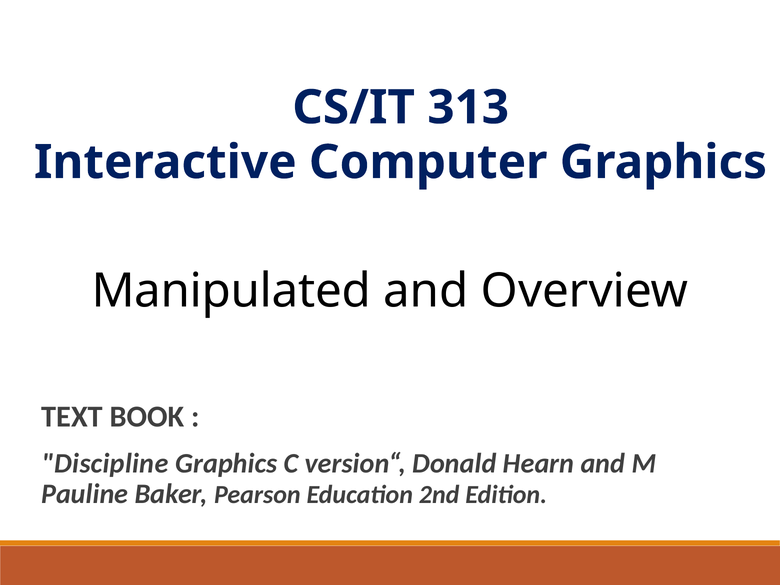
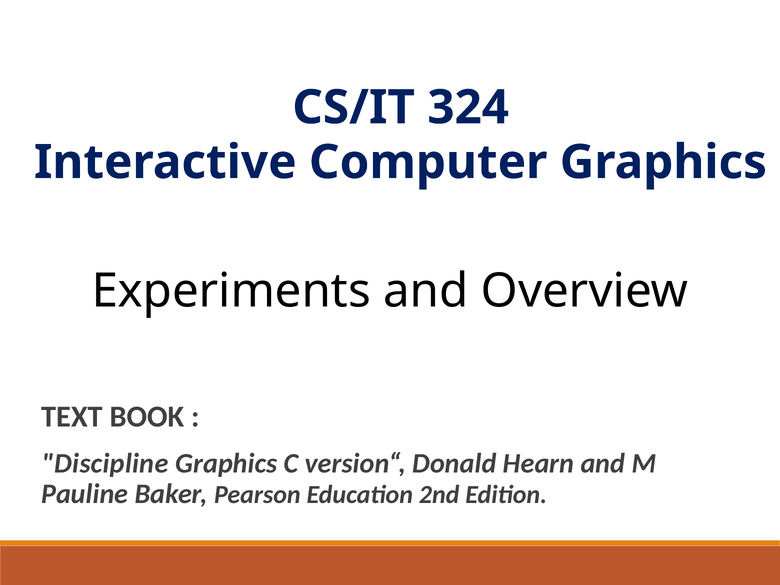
313: 313 -> 324
Manipulated: Manipulated -> Experiments
